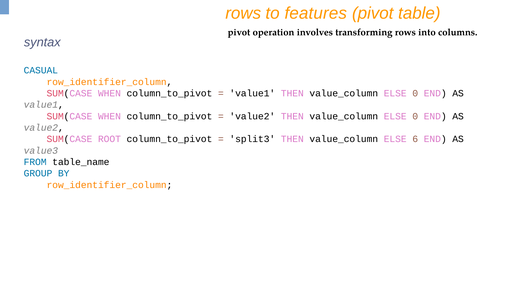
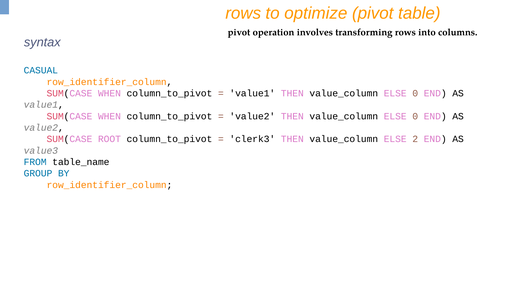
features: features -> optimize
split3: split3 -> clerk3
6: 6 -> 2
